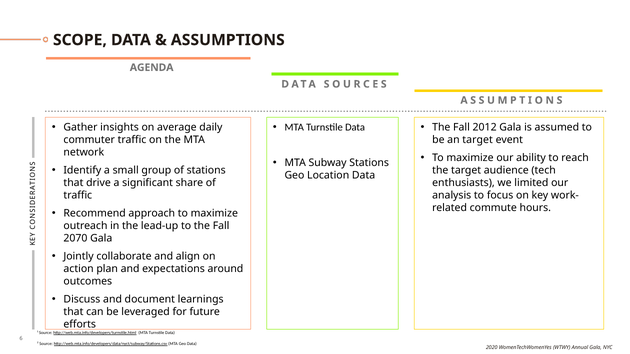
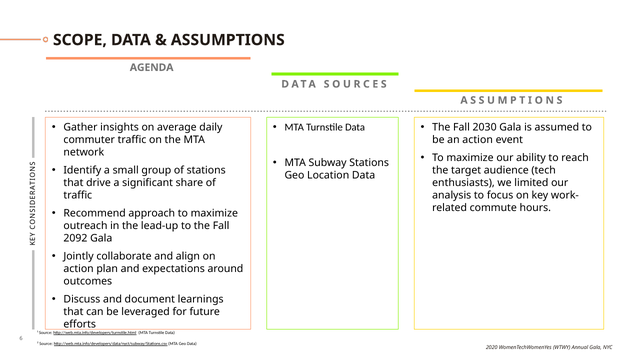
2012: 2012 -> 2030
an target: target -> action
2070: 2070 -> 2092
